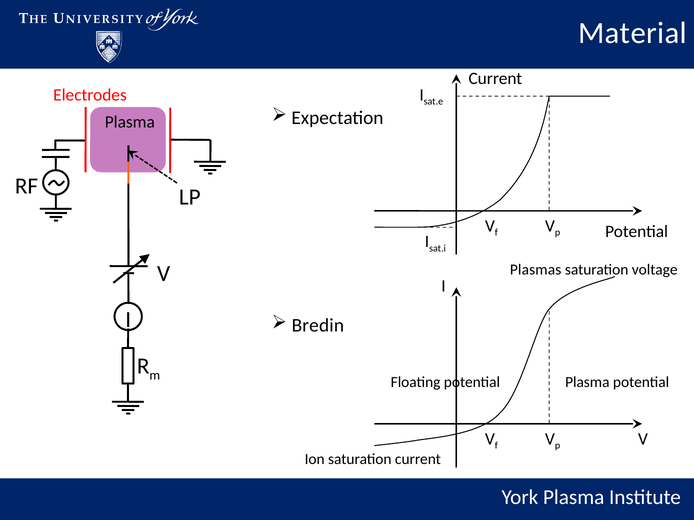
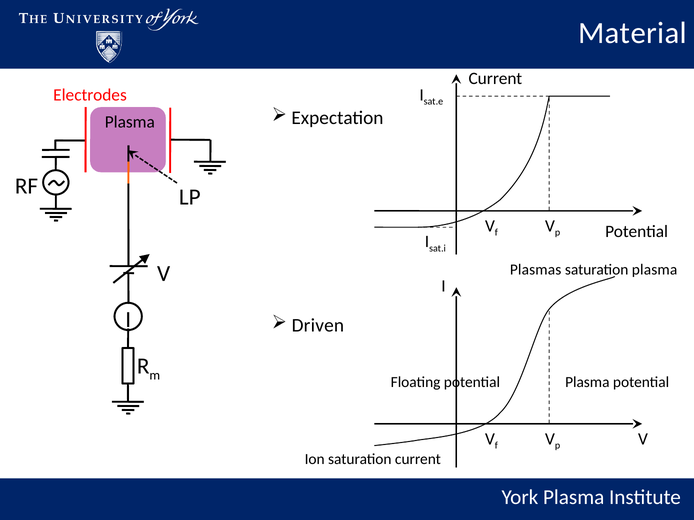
saturation voltage: voltage -> plasma
Bredin: Bredin -> Driven
